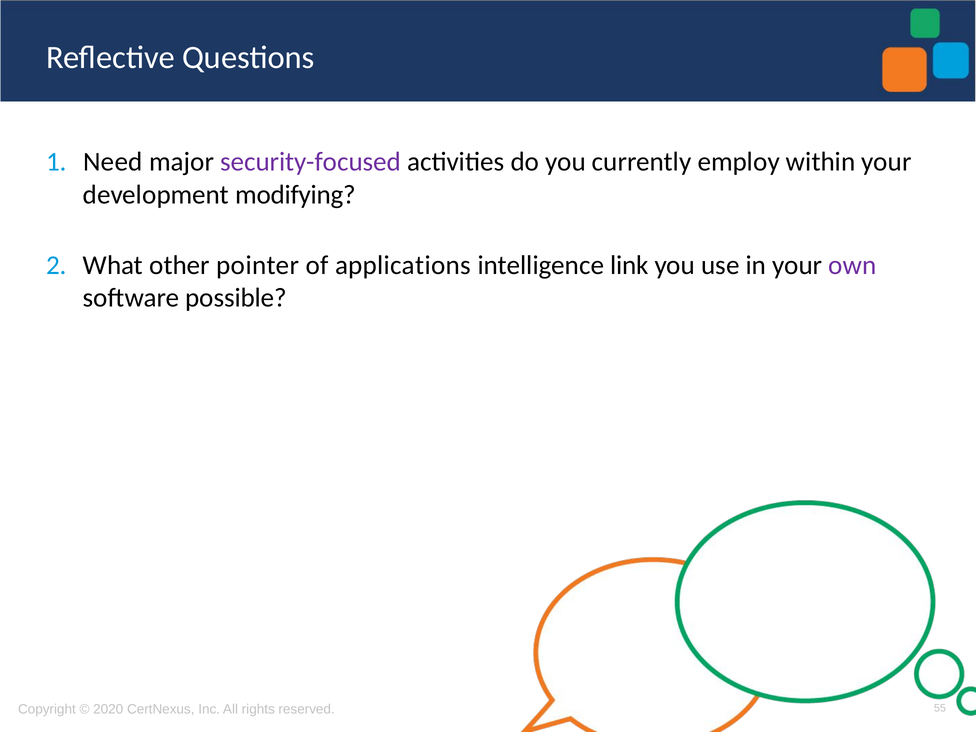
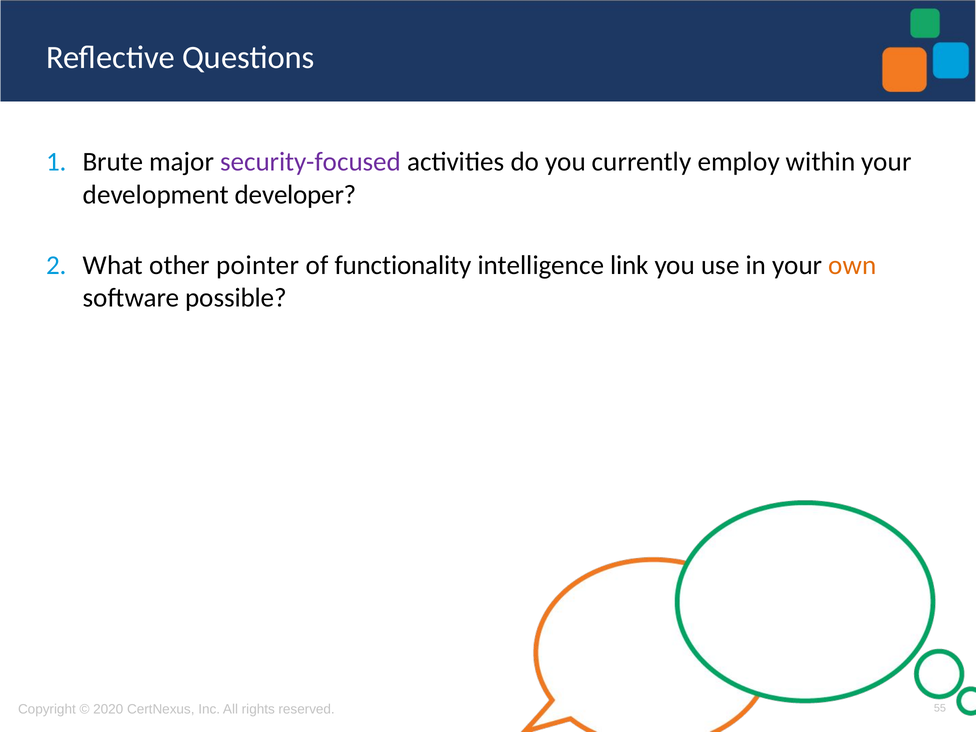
Need: Need -> Brute
modifying: modifying -> developer
applications: applications -> functionality
own colour: purple -> orange
